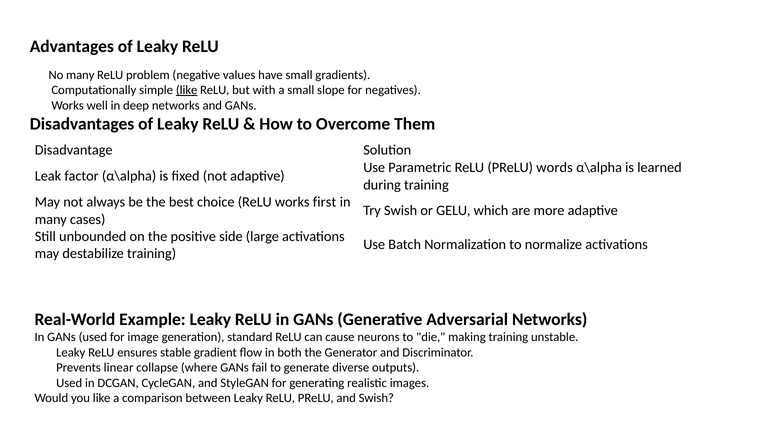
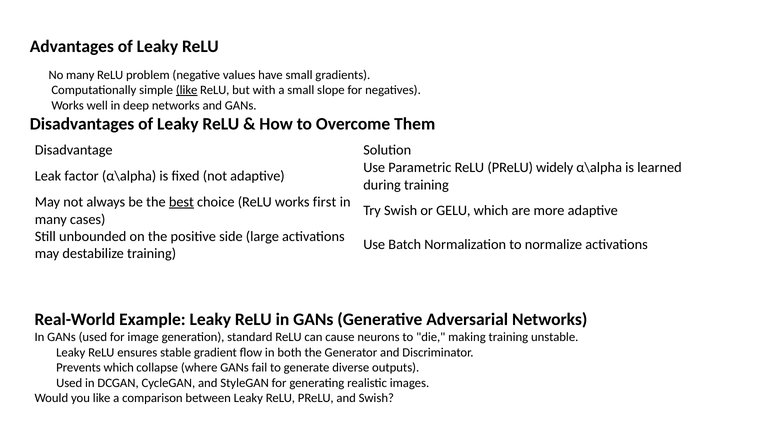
words: words -> widely
best underline: none -> present
linear at (119, 367): linear -> which
